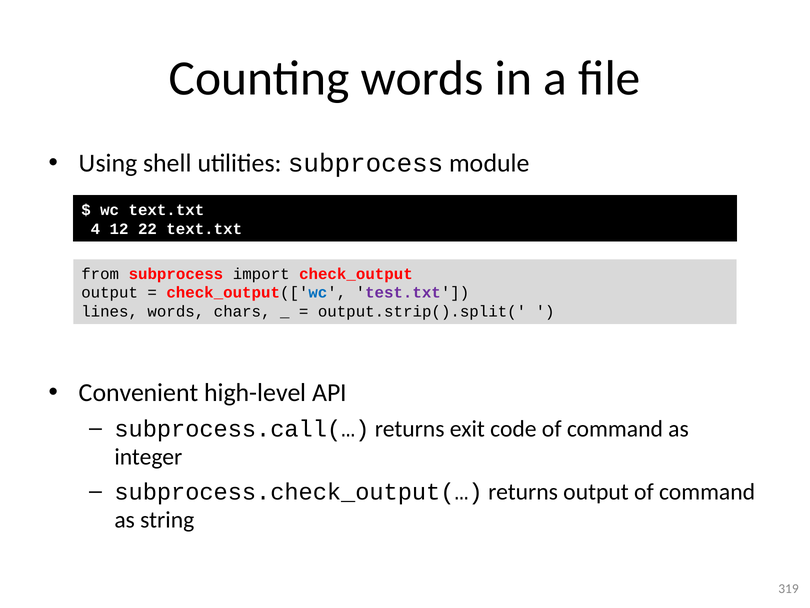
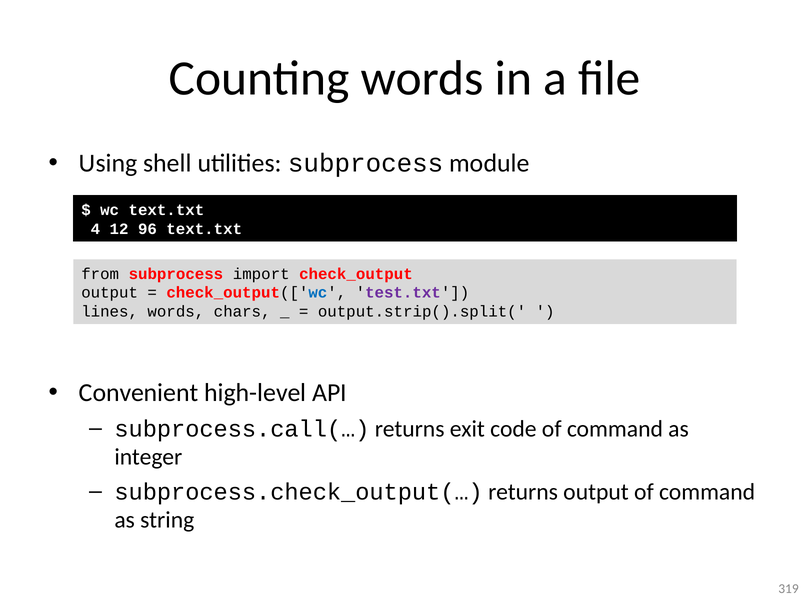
22: 22 -> 96
